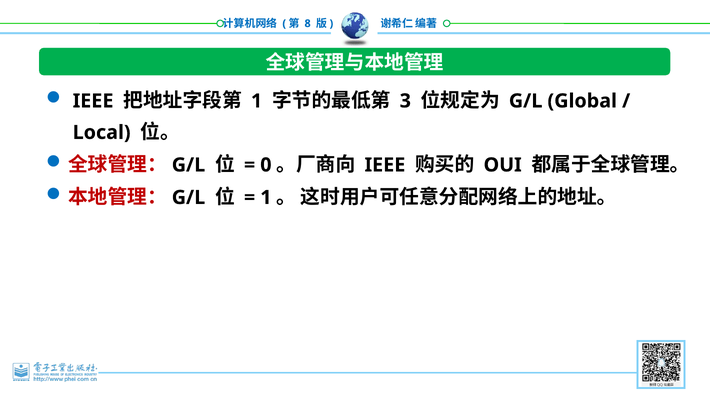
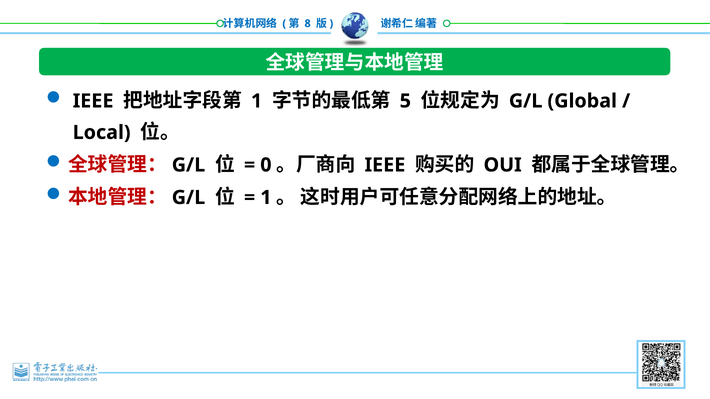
3: 3 -> 5
